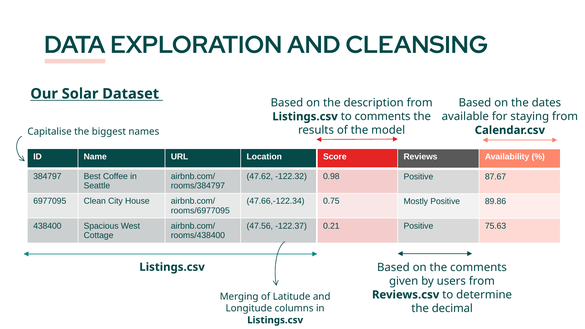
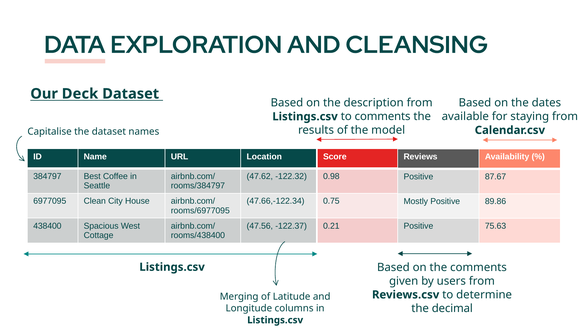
Solar: Solar -> Deck
the biggest: biggest -> dataset
